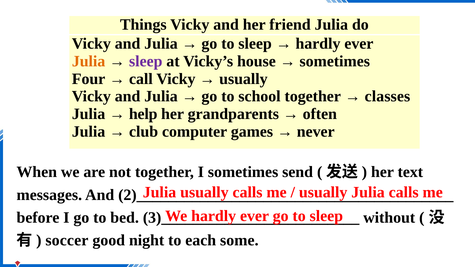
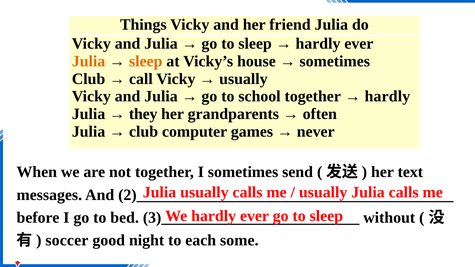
sleep at (146, 61) colour: purple -> orange
Four at (89, 79): Four -> Club
classes at (387, 96): classes -> hardly
help: help -> they
